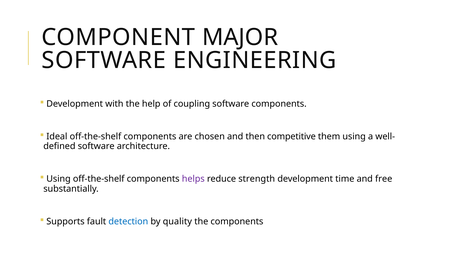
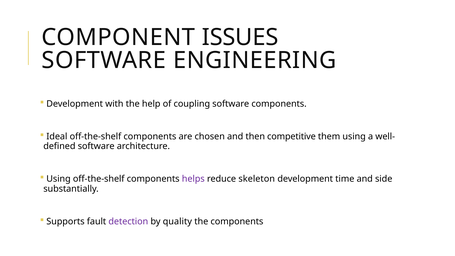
MAJOR: MAJOR -> ISSUES
strength: strength -> skeleton
free: free -> side
detection colour: blue -> purple
